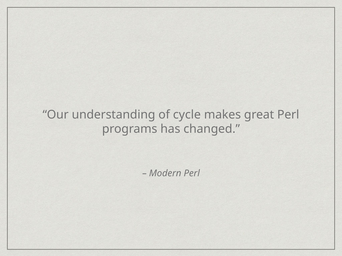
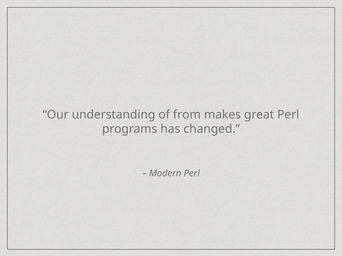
cycle: cycle -> from
